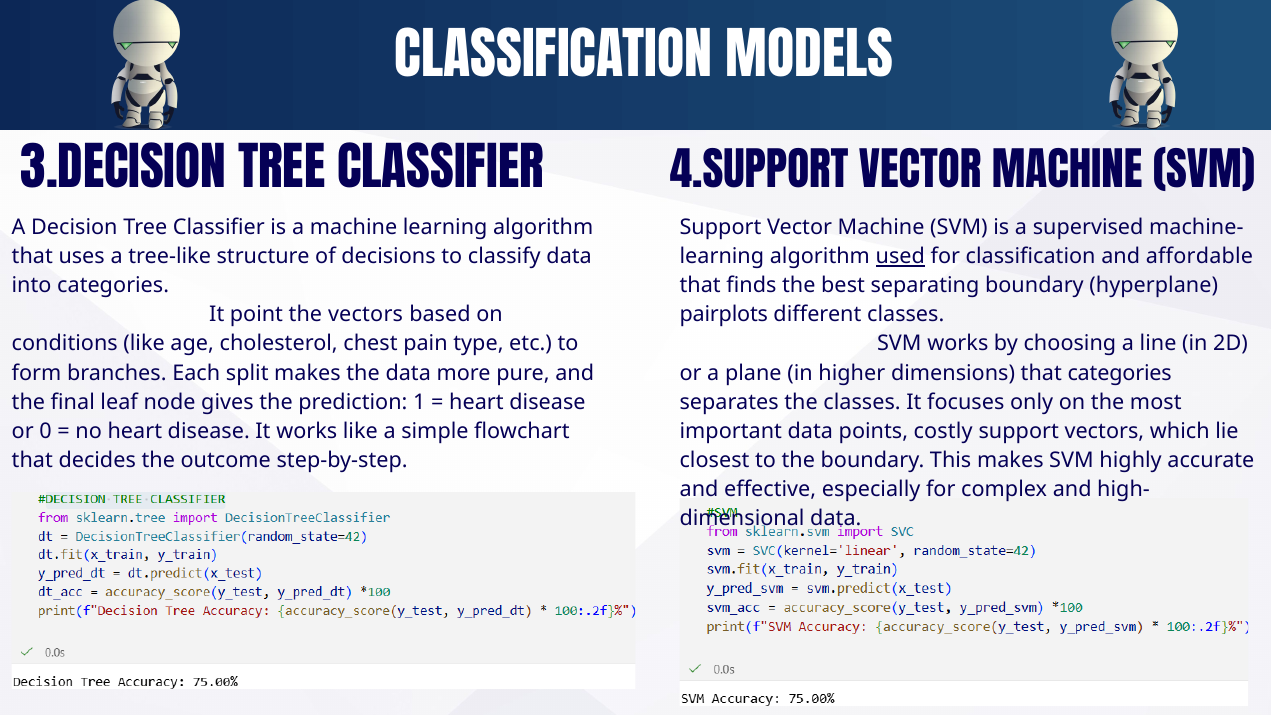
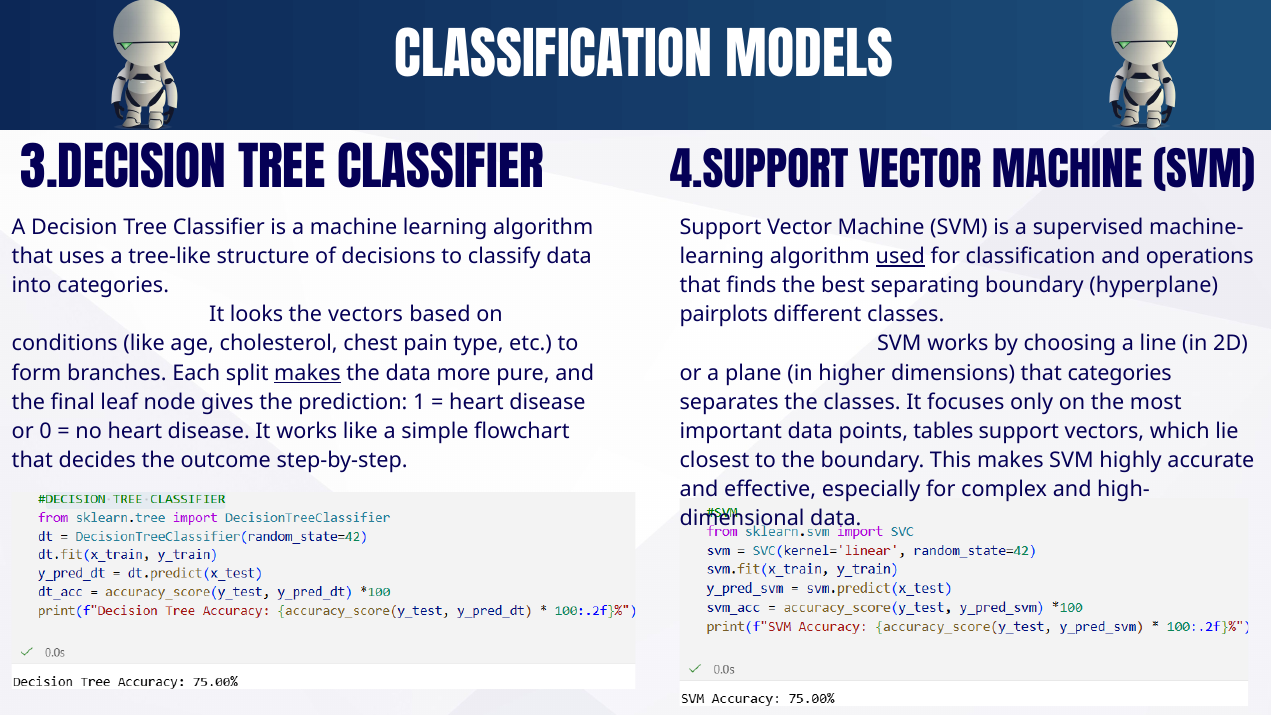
affordable: affordable -> operations
point: point -> looks
makes at (308, 373) underline: none -> present
costly: costly -> tables
